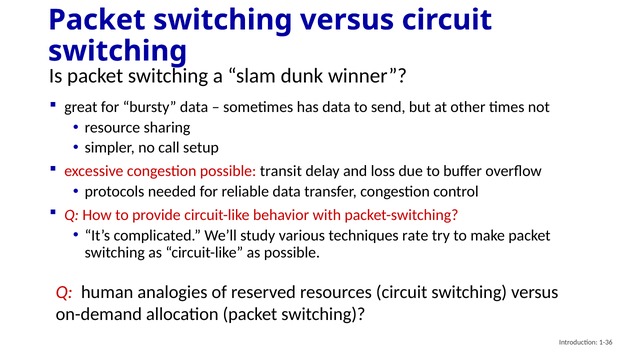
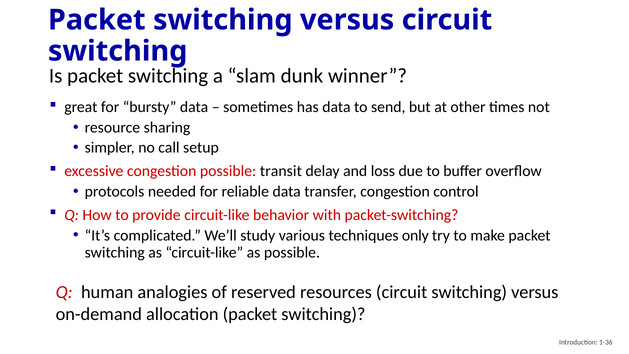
rate: rate -> only
